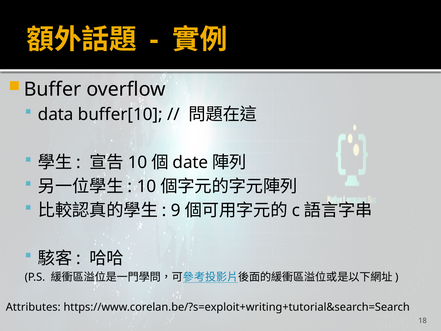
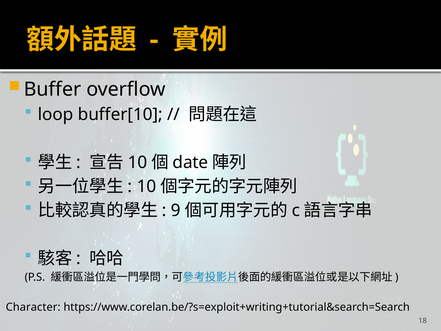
data: data -> loop
Attributes: Attributes -> Character
